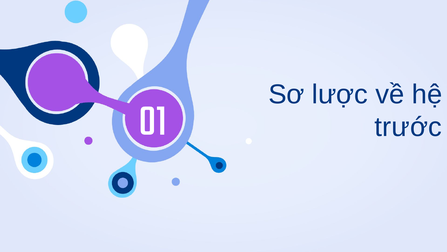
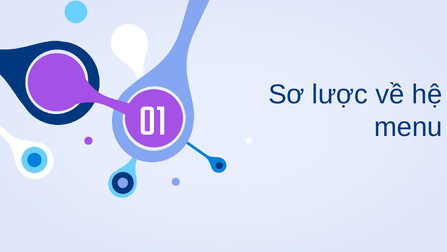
trước: trước -> menu
